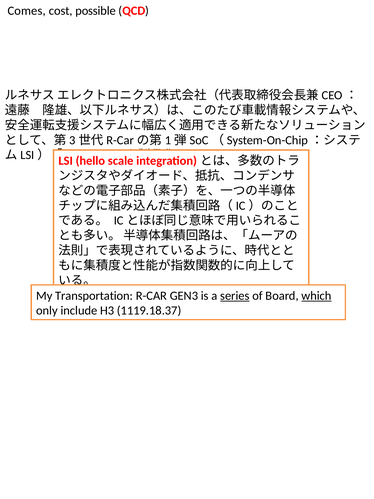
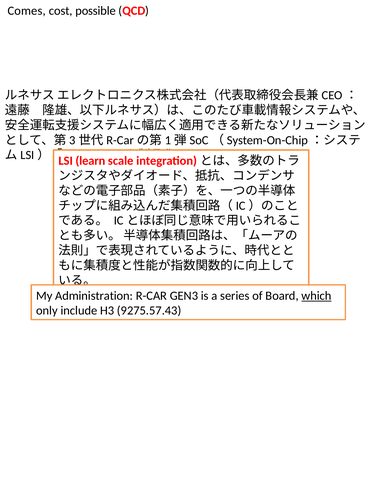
hello: hello -> learn
Transportation: Transportation -> Administration
series underline: present -> none
1119.18.37: 1119.18.37 -> 9275.57.43
